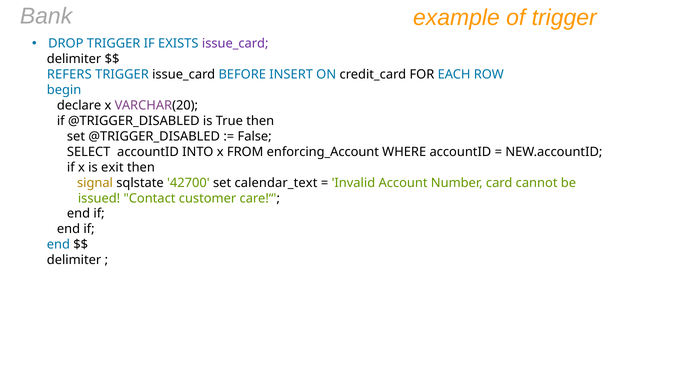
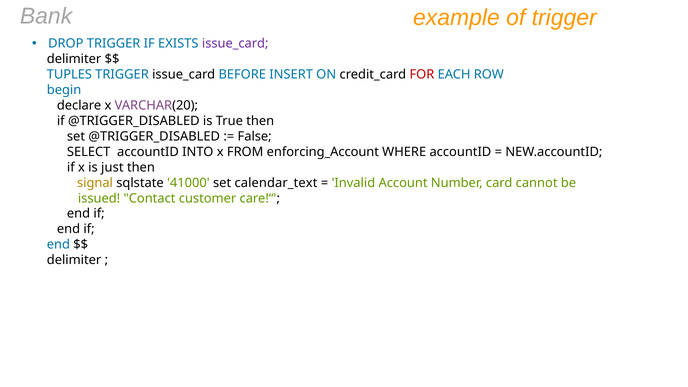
REFERS: REFERS -> TUPLES
FOR colour: black -> red
exit: exit -> just
42700: 42700 -> 41000
